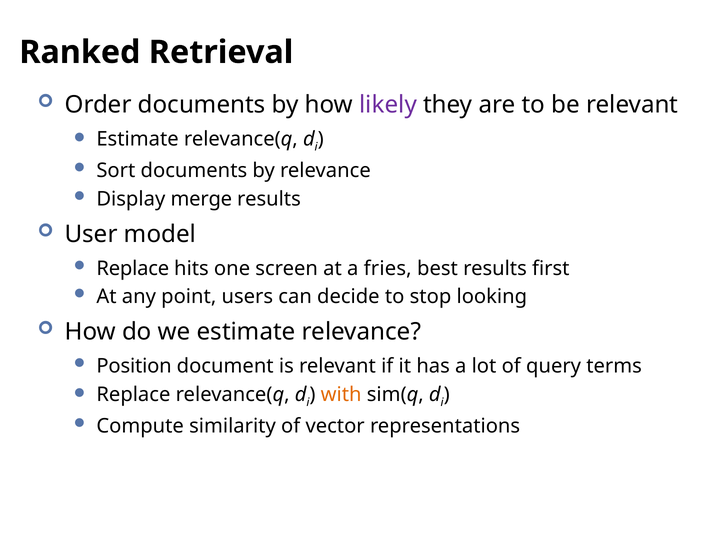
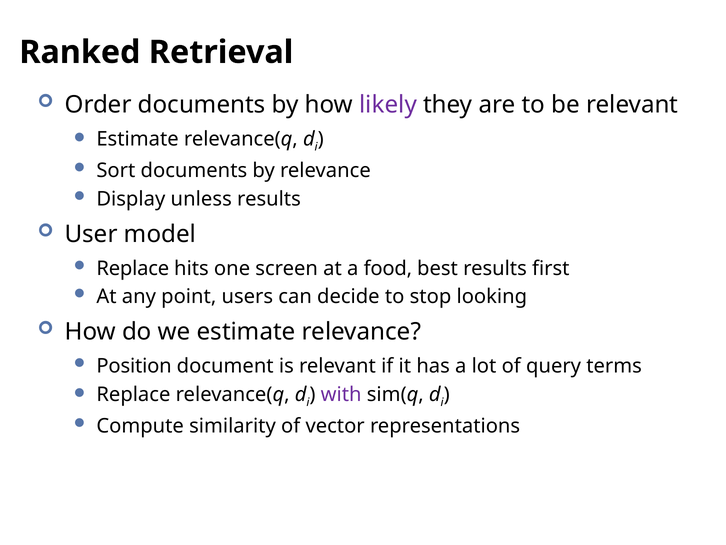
merge: merge -> unless
fries: fries -> food
with colour: orange -> purple
